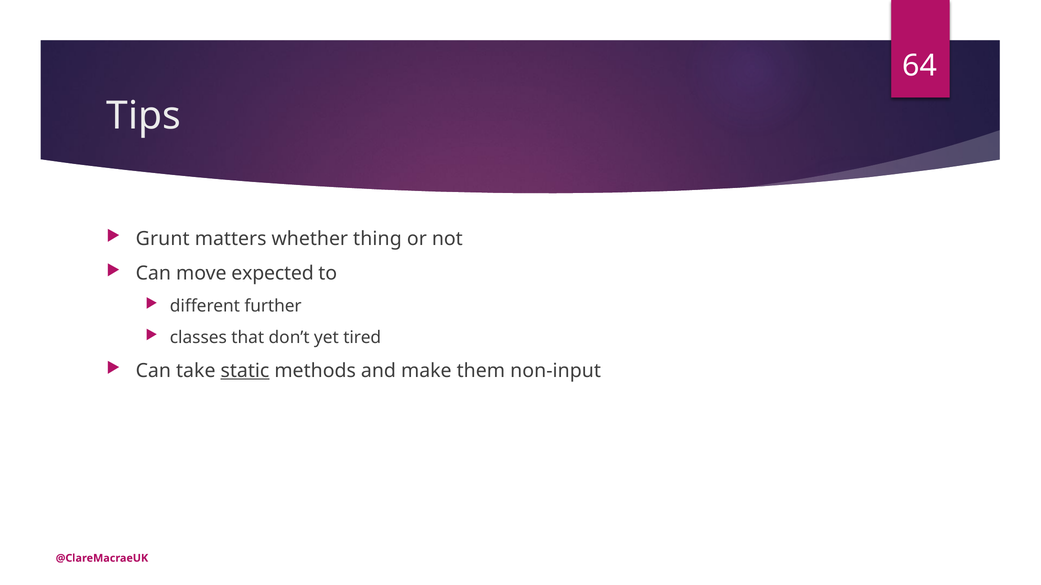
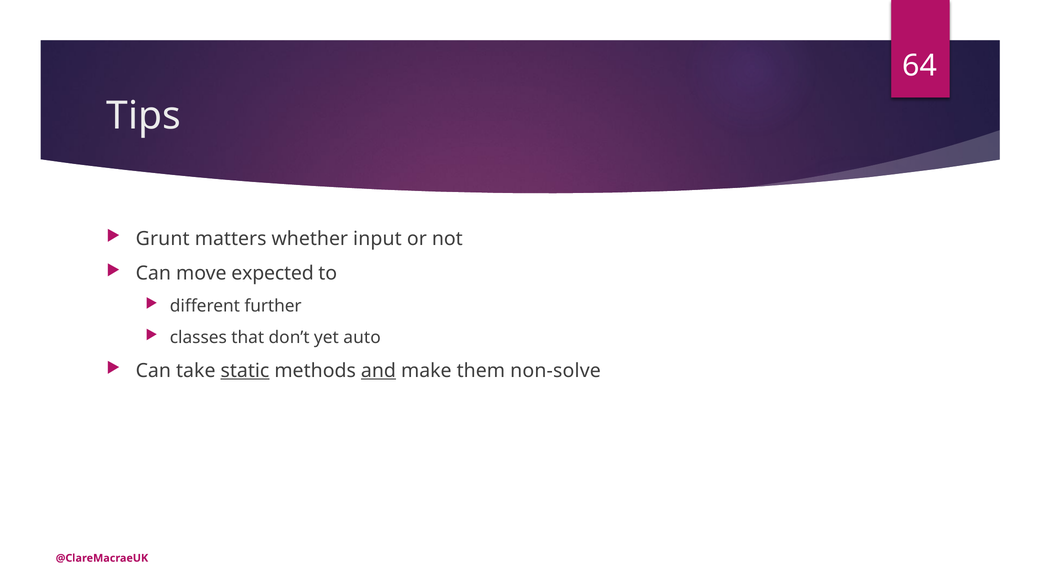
thing: thing -> input
tired: tired -> auto
and underline: none -> present
non-input: non-input -> non-solve
